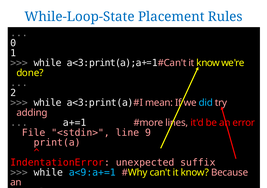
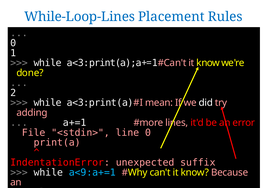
While-Loop-State: While-Loop-State -> While-Loop-Lines
did colour: light blue -> white
line 9: 9 -> 0
